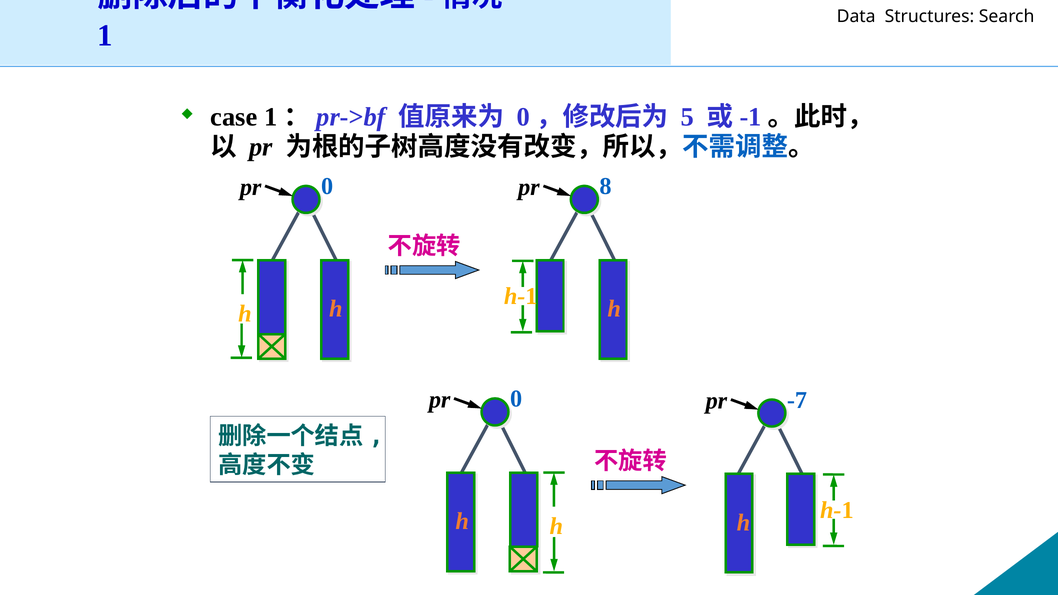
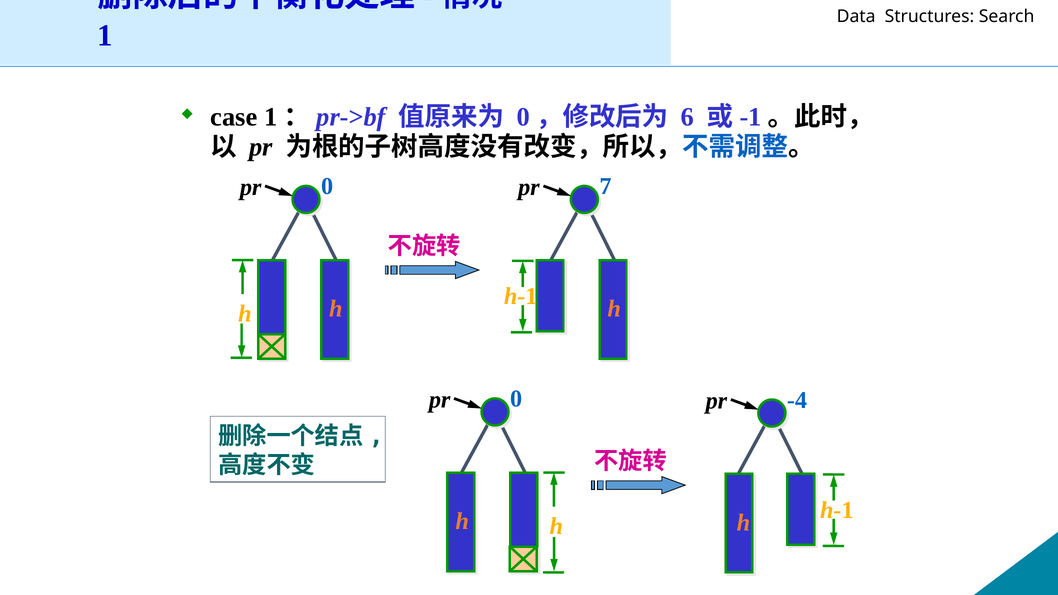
5: 5 -> 6
8: 8 -> 7
-7: -7 -> -4
